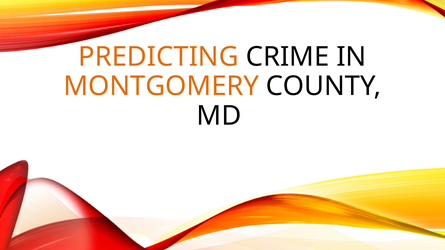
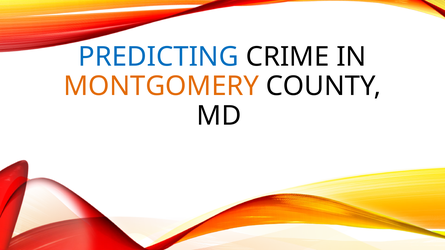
PREDICTING colour: orange -> blue
